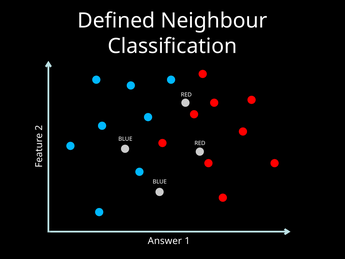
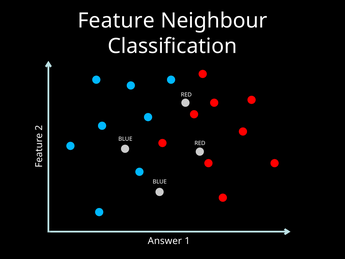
Defined: Defined -> Feature
